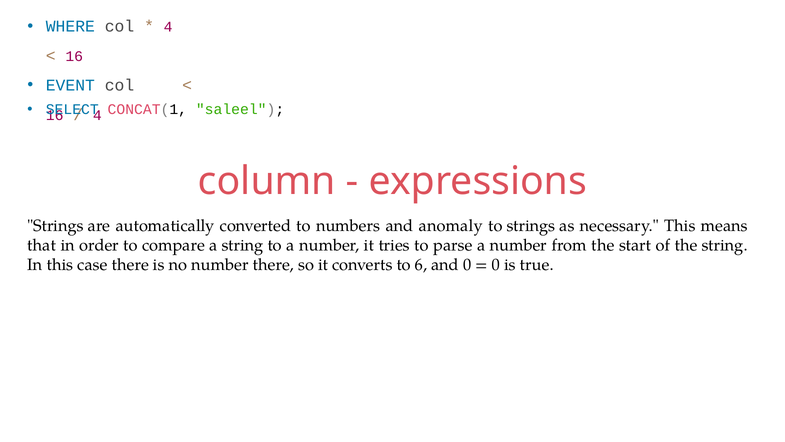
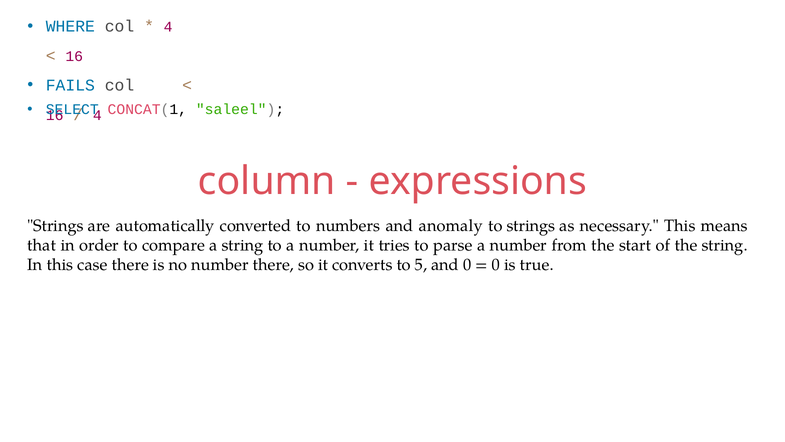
EVENT: EVENT -> FAILS
6: 6 -> 5
